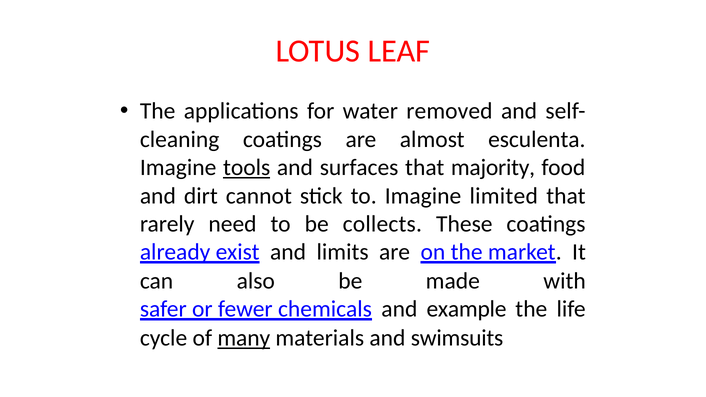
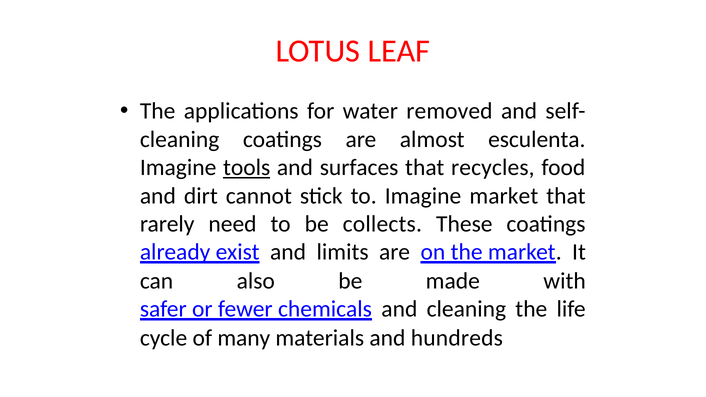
majority: majority -> recycles
Imagine limited: limited -> market
and example: example -> cleaning
many underline: present -> none
swimsuits: swimsuits -> hundreds
